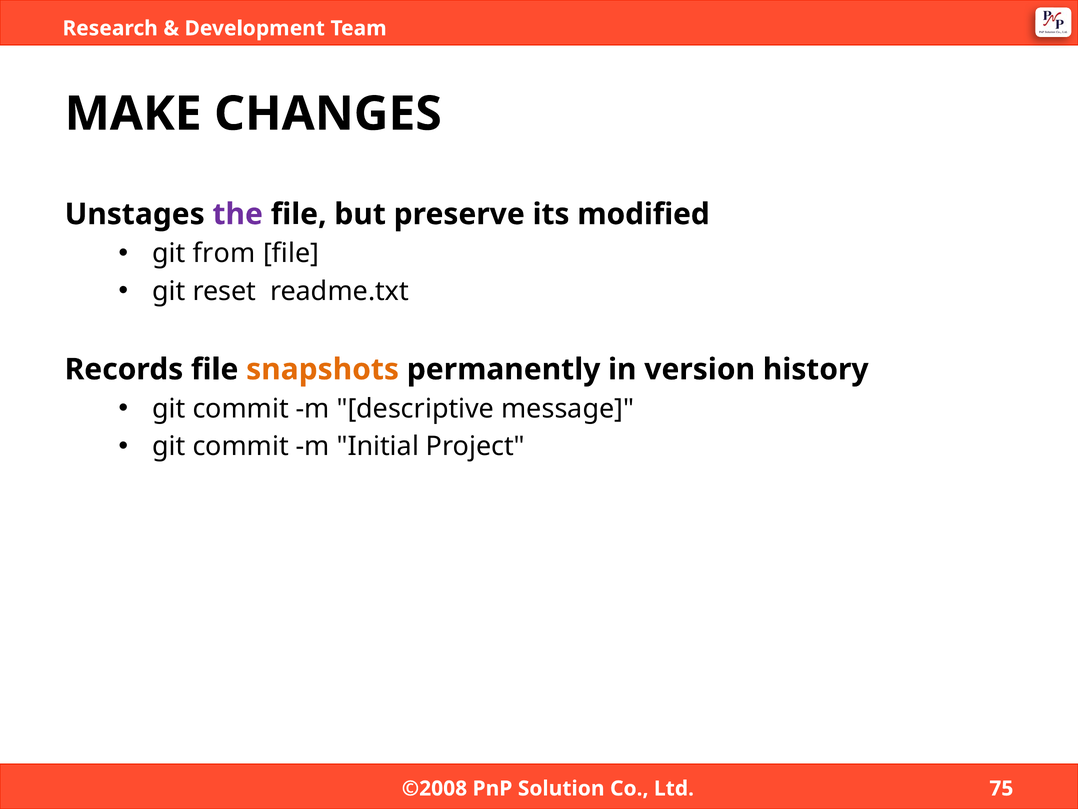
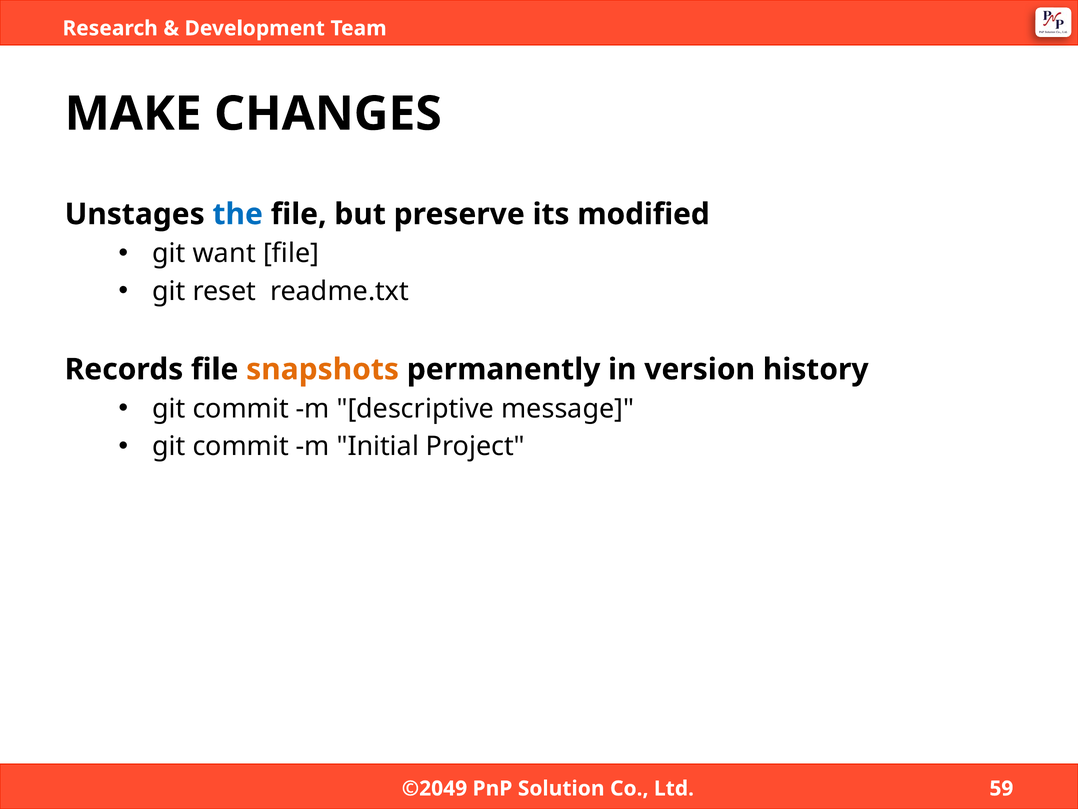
the colour: purple -> blue
from: from -> want
©2008: ©2008 -> ©2049
75: 75 -> 59
